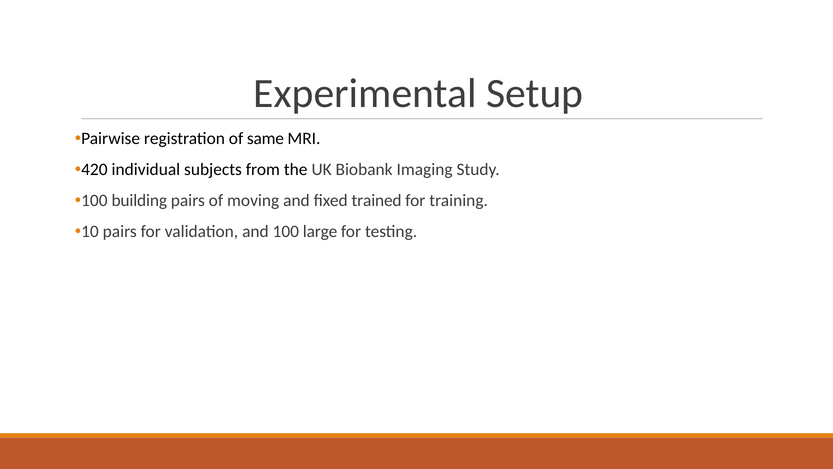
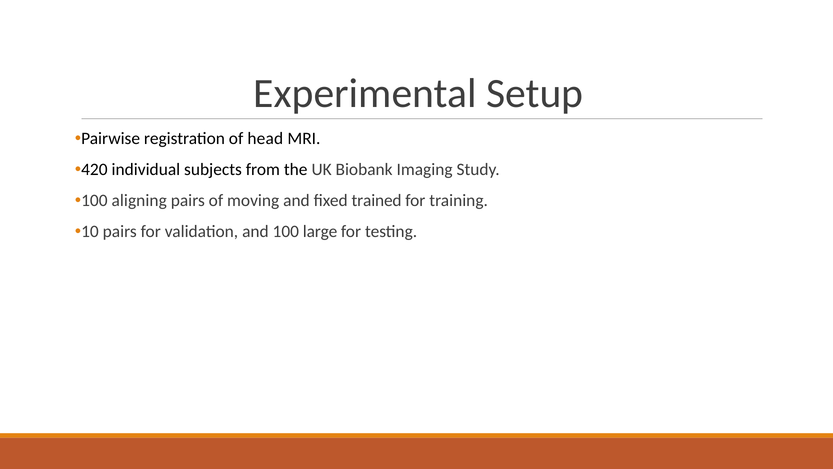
same: same -> head
building: building -> aligning
